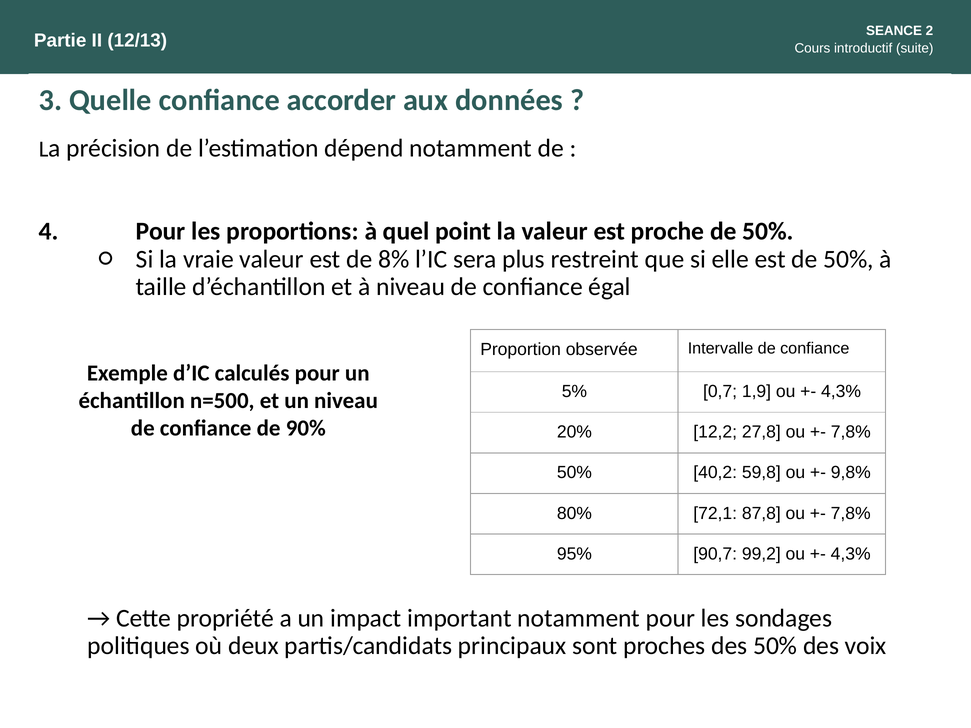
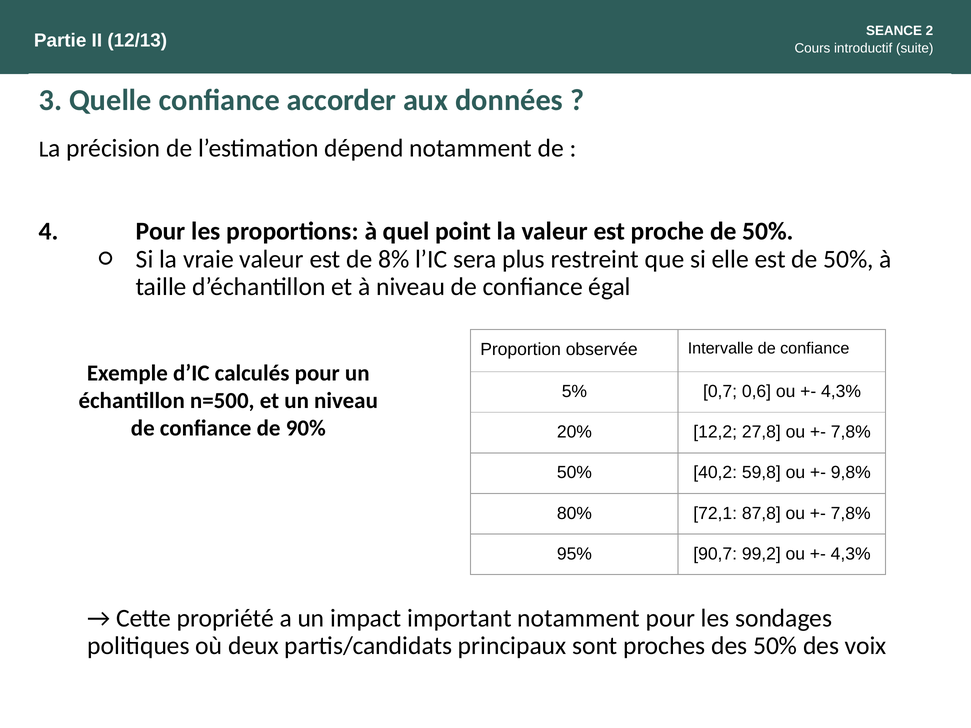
1,9: 1,9 -> 0,6
